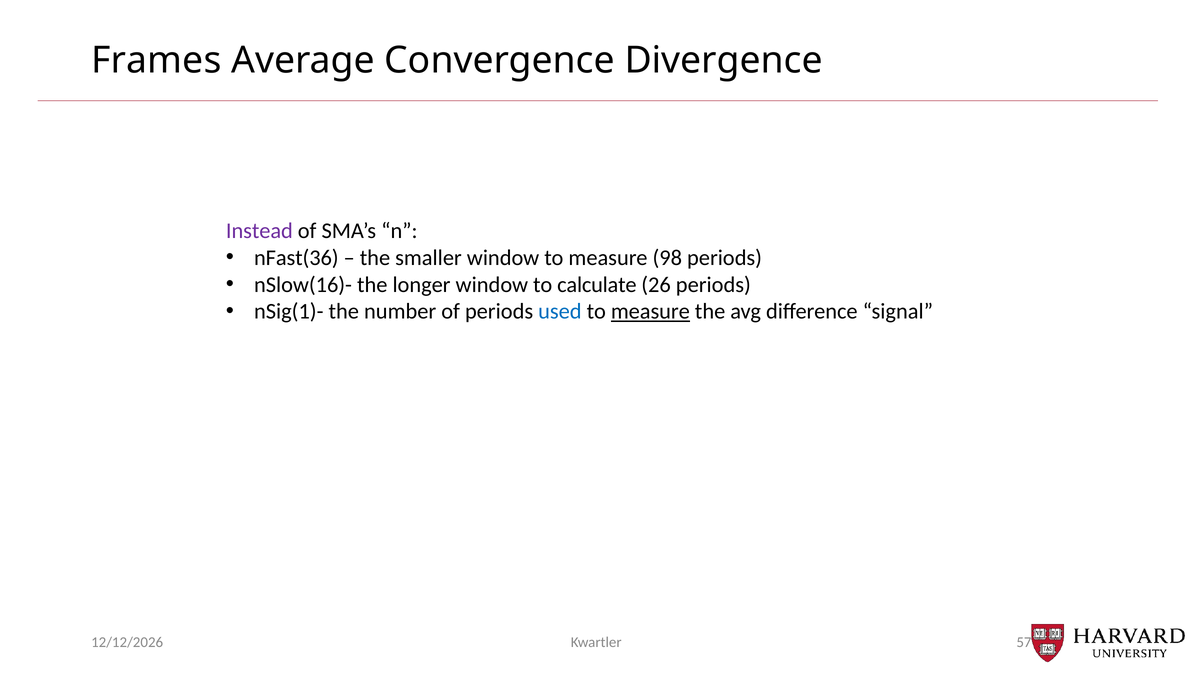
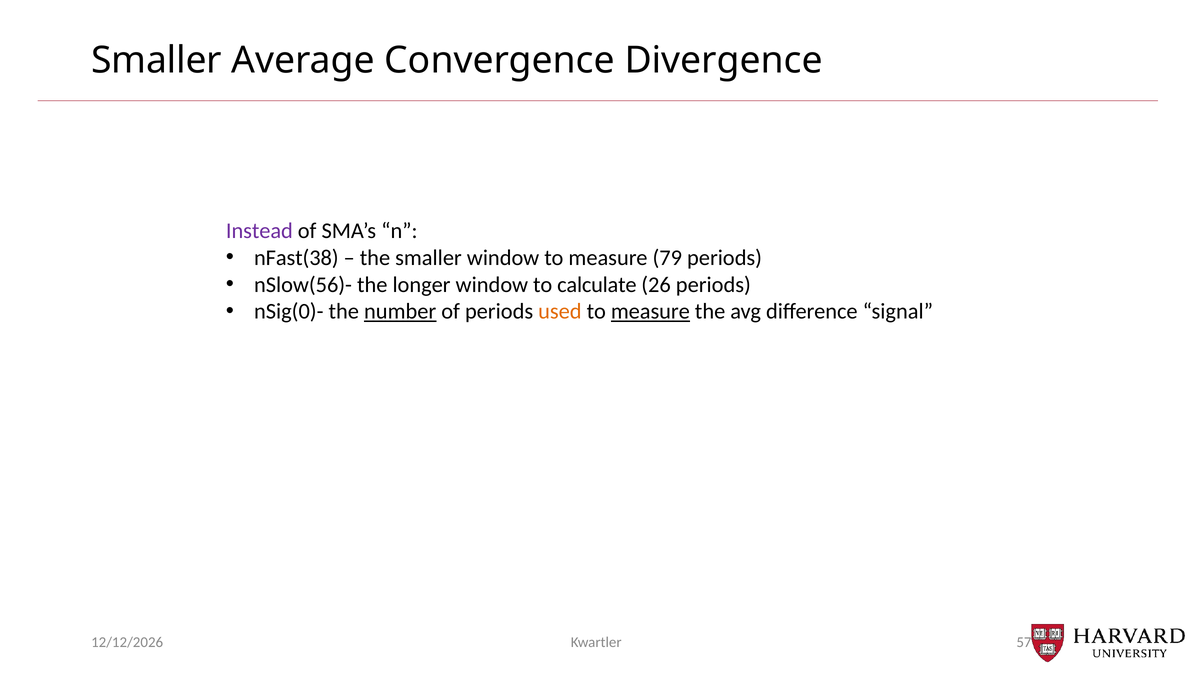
Frames at (156, 60): Frames -> Smaller
nFast(36: nFast(36 -> nFast(38
98: 98 -> 79
nSlow(16)-: nSlow(16)- -> nSlow(56)-
nSig(1)-: nSig(1)- -> nSig(0)-
number underline: none -> present
used colour: blue -> orange
